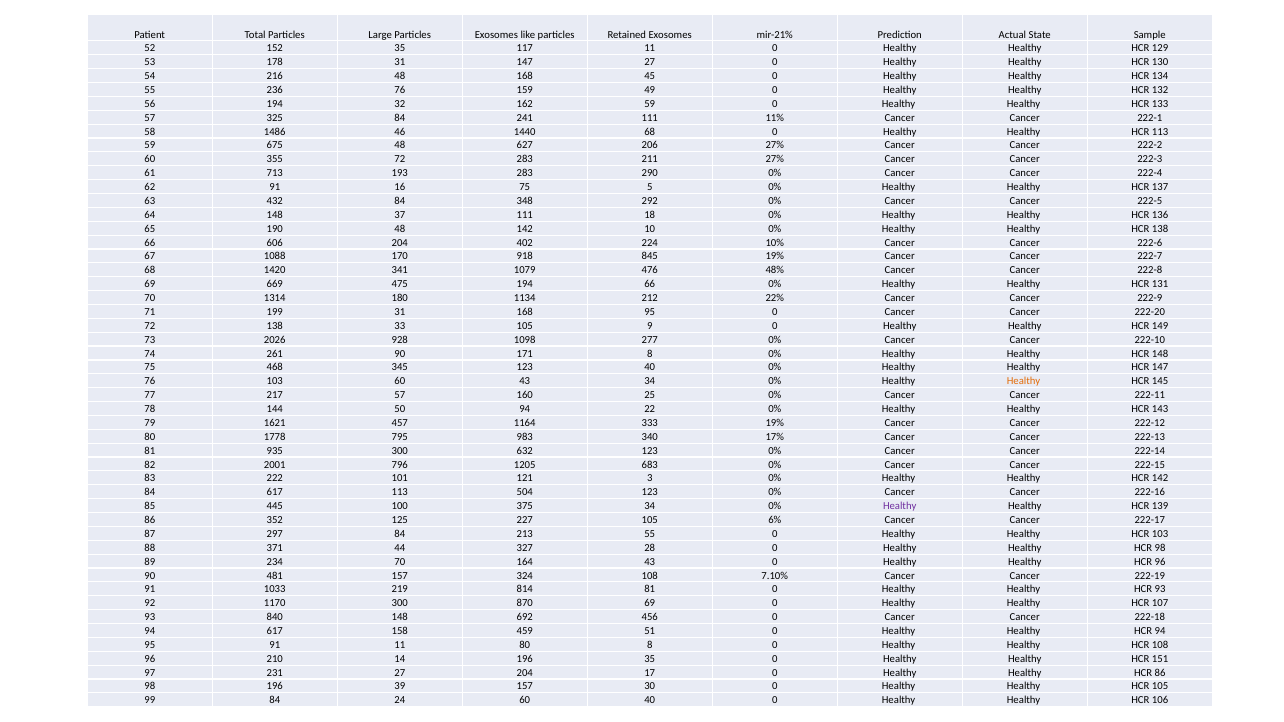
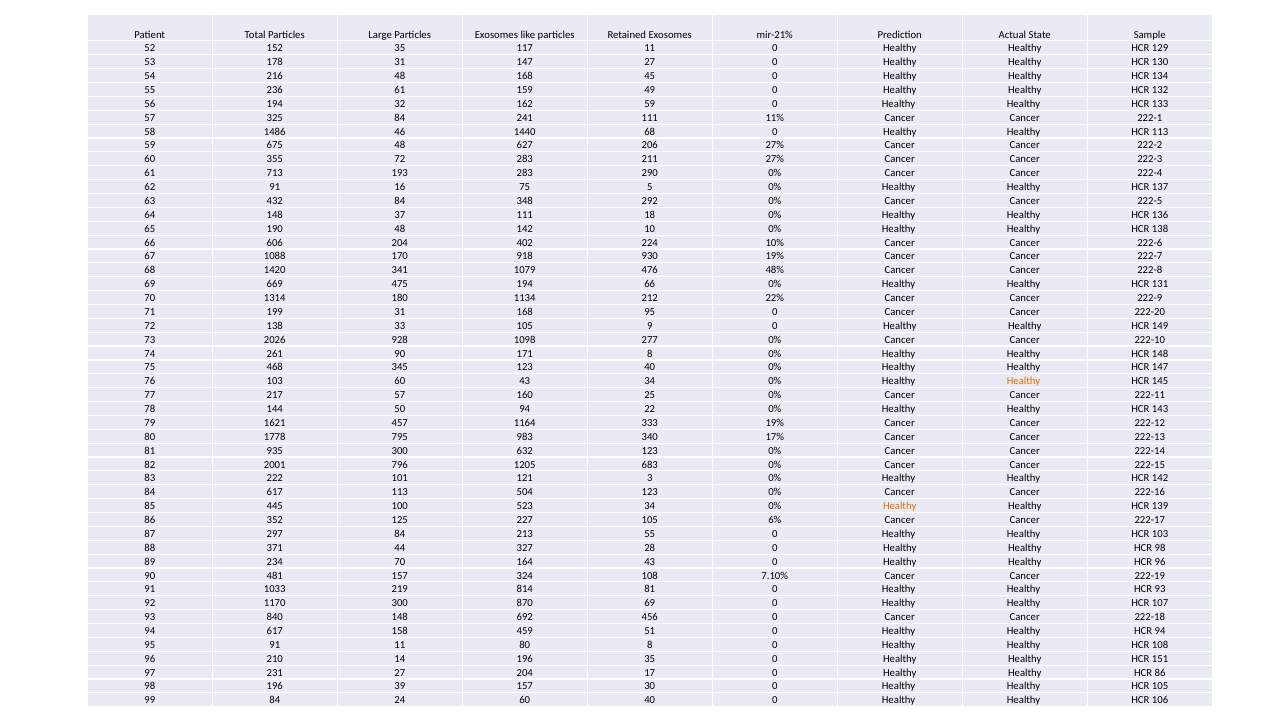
236 76: 76 -> 61
845: 845 -> 930
375: 375 -> 523
Healthy at (900, 506) colour: purple -> orange
